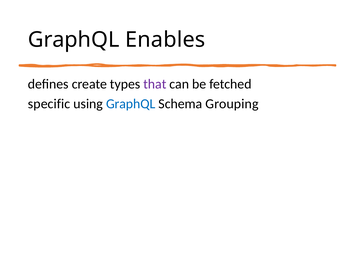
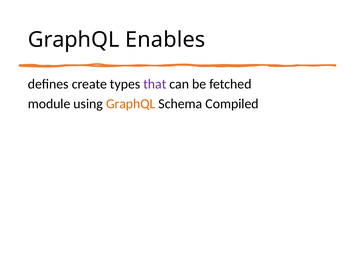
specific: specific -> module
GraphQL at (131, 104) colour: blue -> orange
Grouping: Grouping -> Compiled
